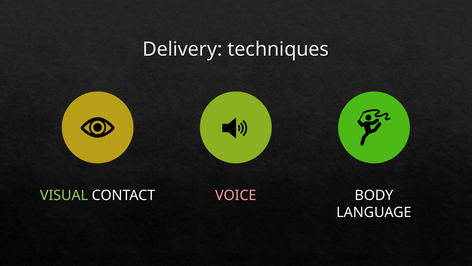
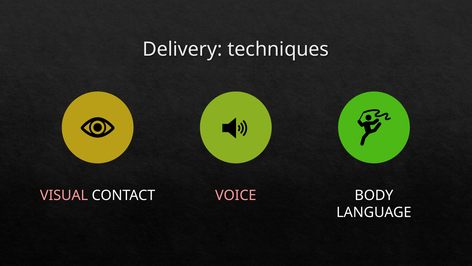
VISUAL colour: light green -> pink
